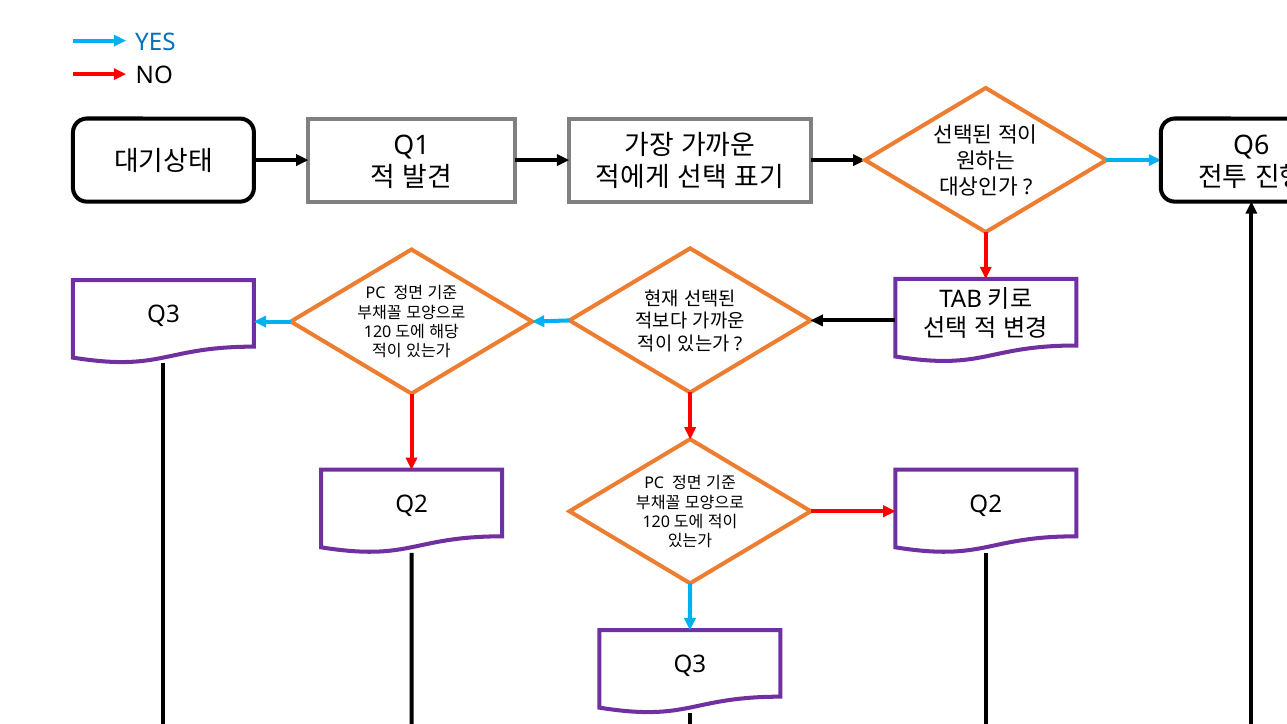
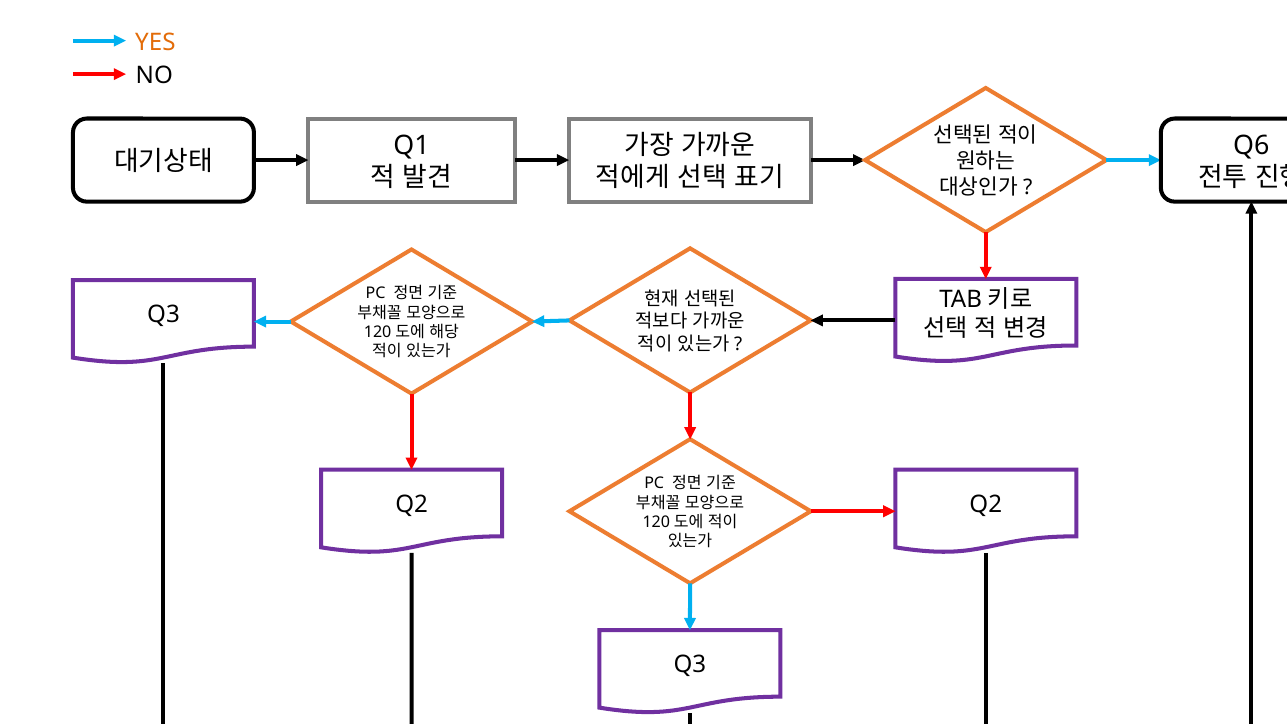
YES colour: blue -> orange
